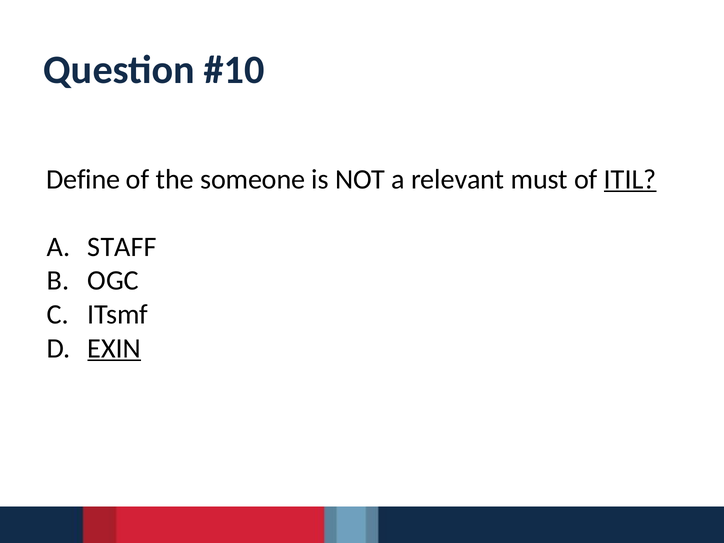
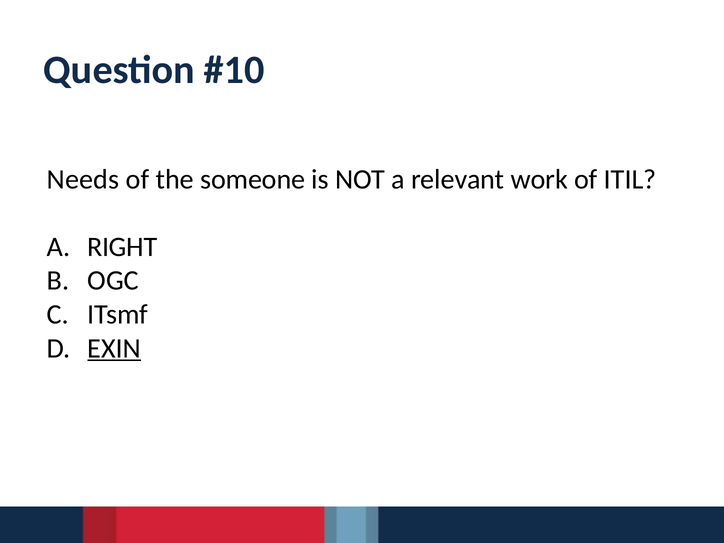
Define: Define -> Needs
must: must -> work
ITIL underline: present -> none
STAFF: STAFF -> RIGHT
